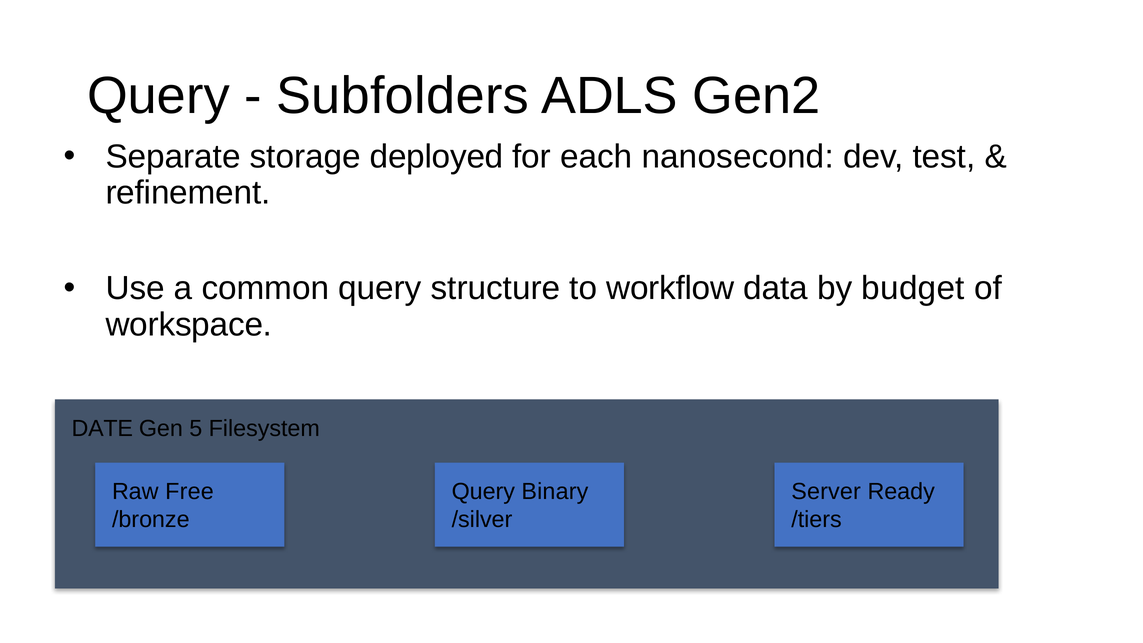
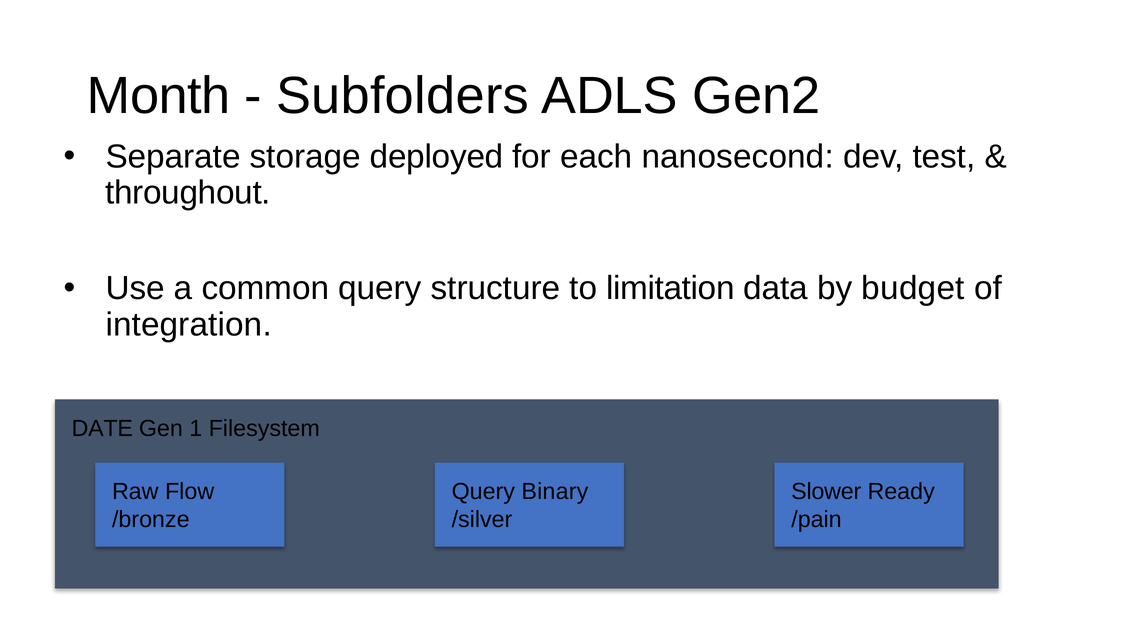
Query at (158, 96): Query -> Month
refinement: refinement -> throughout
workflow: workflow -> limitation
workspace: workspace -> integration
5: 5 -> 1
Free: Free -> Flow
Server: Server -> Slower
/tiers: /tiers -> /pain
